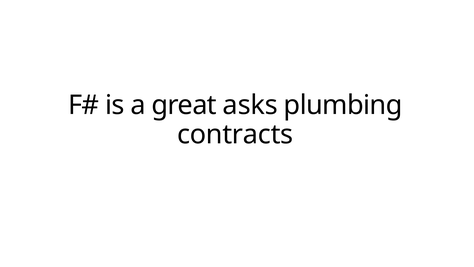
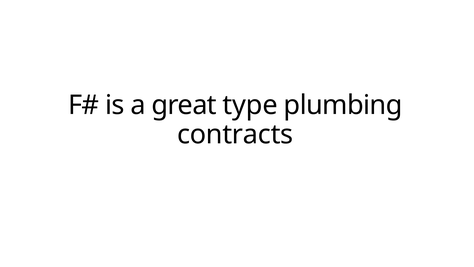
asks: asks -> type
